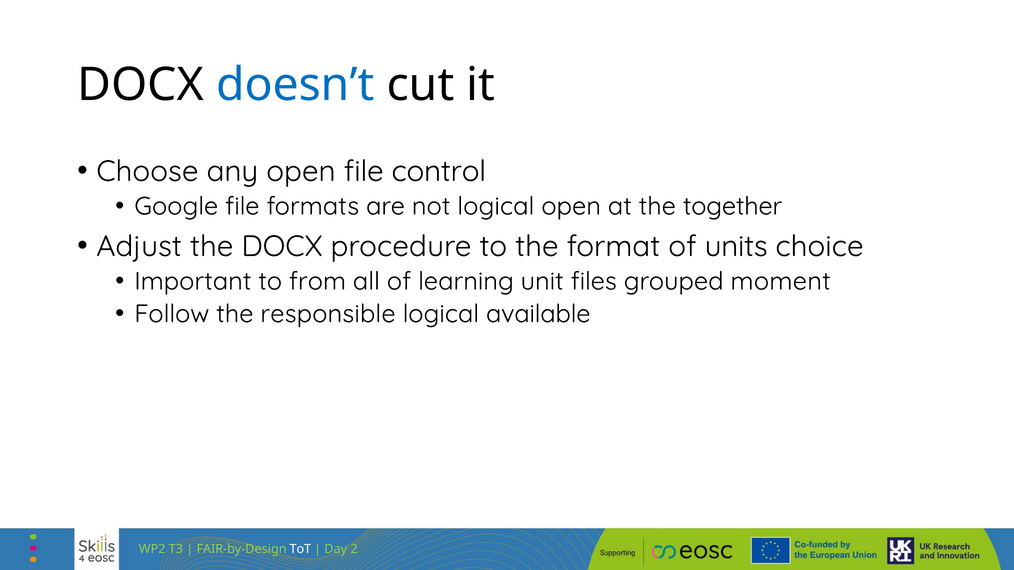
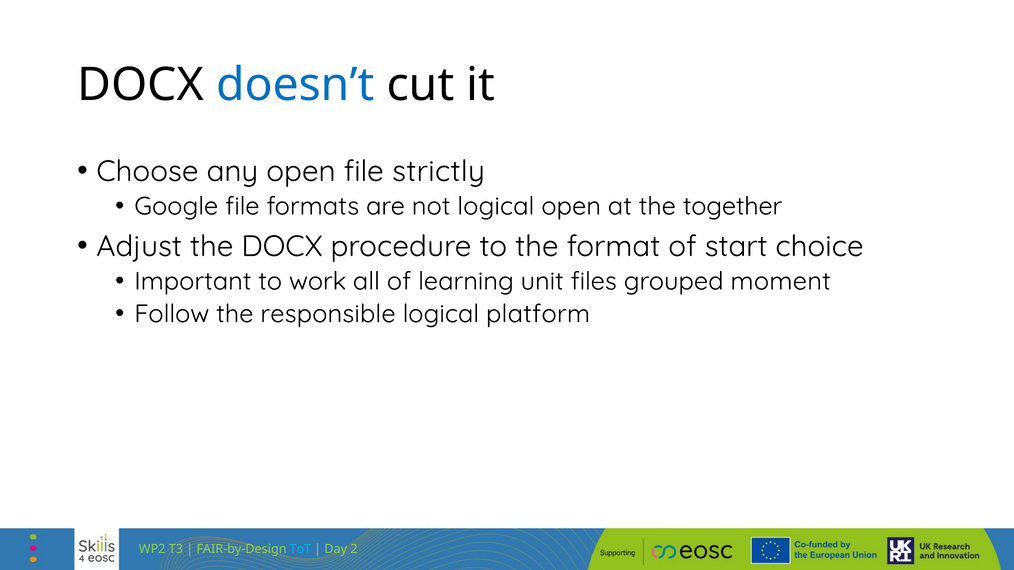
control: control -> strictly
units: units -> start
from: from -> work
available: available -> platform
ToT colour: white -> light blue
